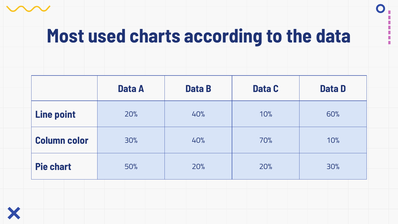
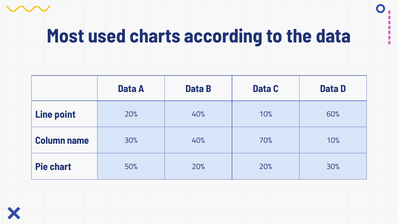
color: color -> name
